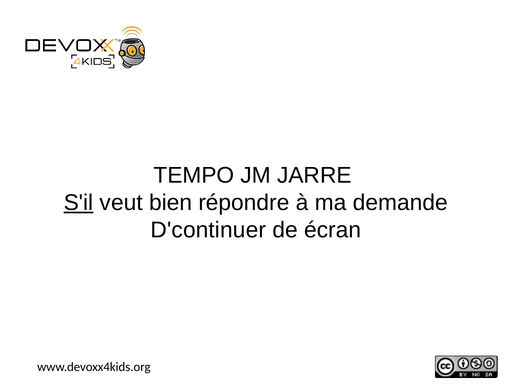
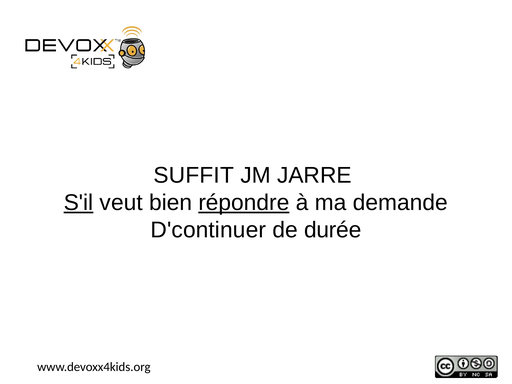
TEMPO: TEMPO -> SUFFIT
répondre underline: none -> present
écran: écran -> durée
